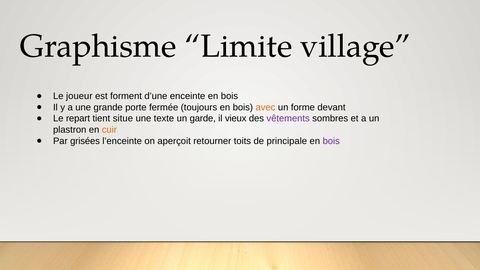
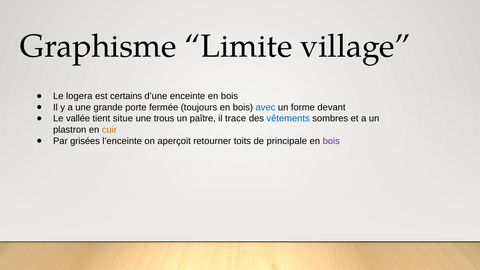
joueur: joueur -> logera
forment: forment -> certains
avec colour: orange -> blue
repart: repart -> vallée
texte: texte -> trous
garde: garde -> paître
vieux: vieux -> trace
vêtements colour: purple -> blue
